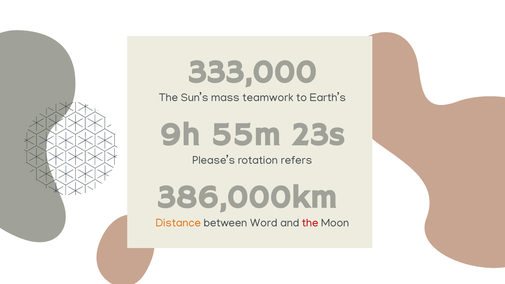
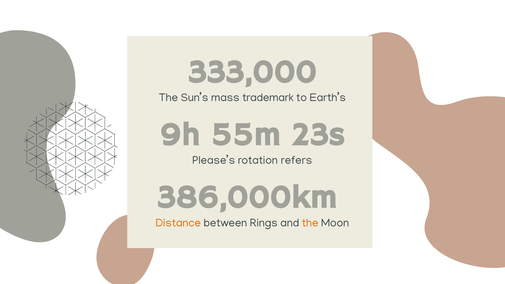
teamwork: teamwork -> trademark
Word: Word -> Rings
the at (310, 223) colour: red -> orange
